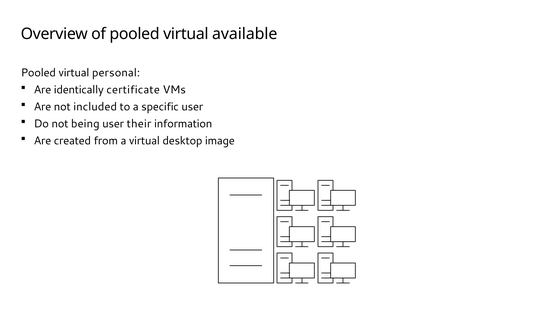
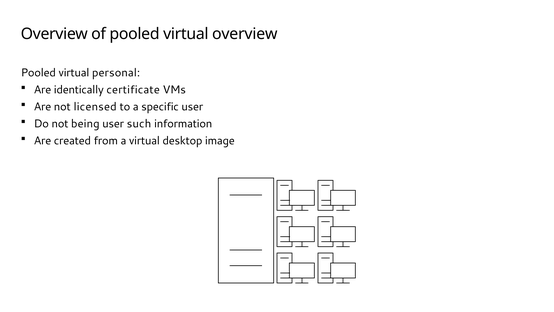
virtual available: available -> overview
included: included -> licensed
their: their -> such
